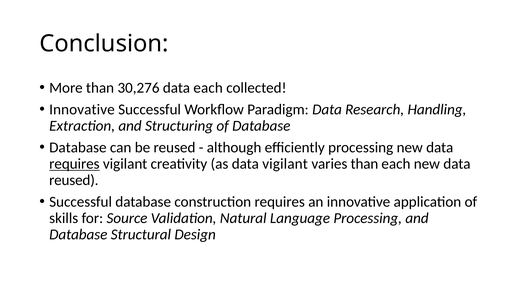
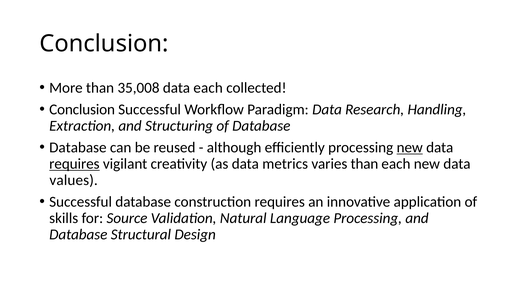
30,276: 30,276 -> 35,008
Innovative at (82, 109): Innovative -> Conclusion
new at (410, 147) underline: none -> present
data vigilant: vigilant -> metrics
reused at (74, 180): reused -> values
